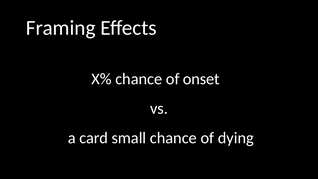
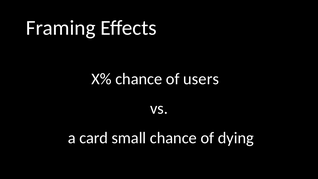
onset: onset -> users
